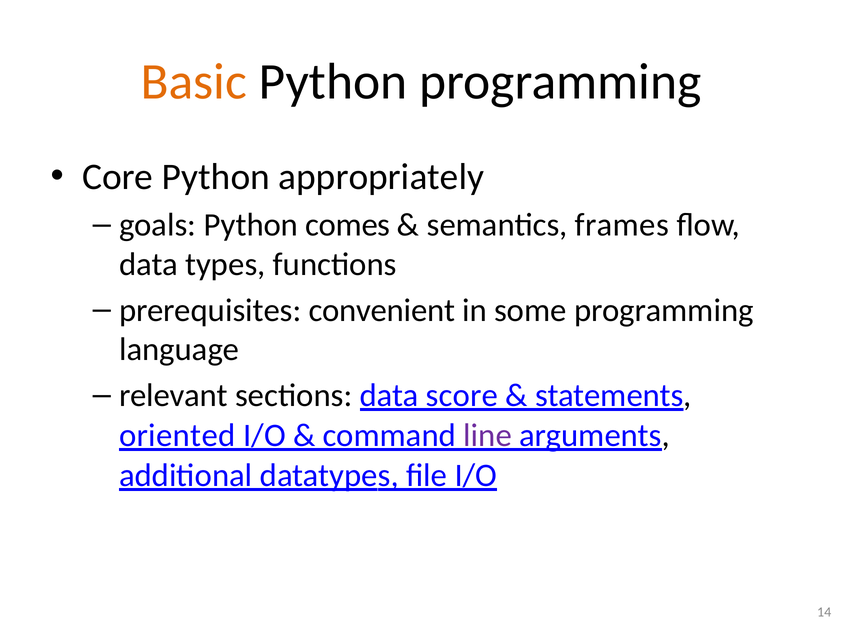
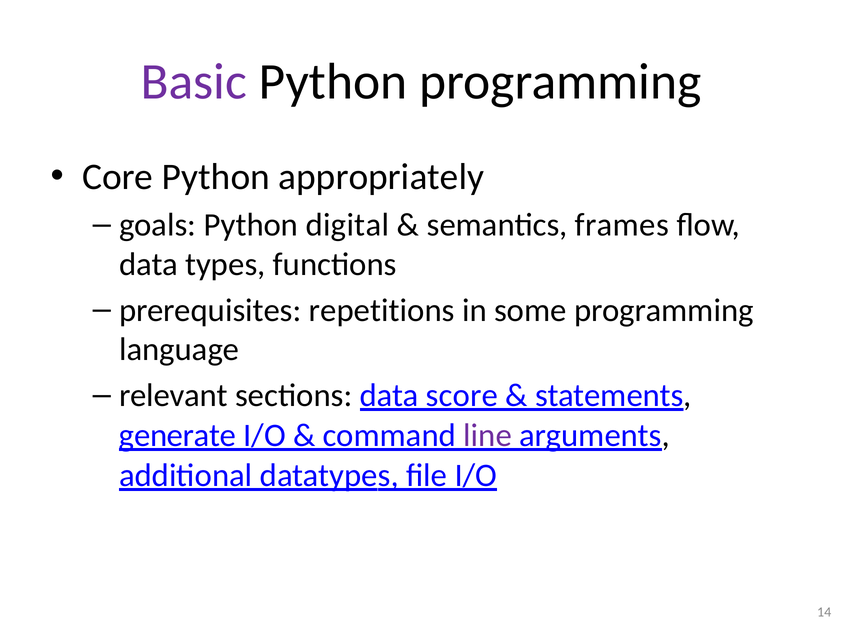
Basic colour: orange -> purple
comes: comes -> digital
convenient: convenient -> repetitions
oriented: oriented -> generate
